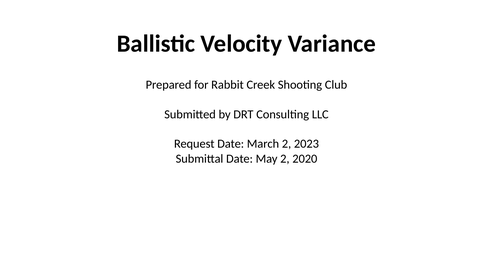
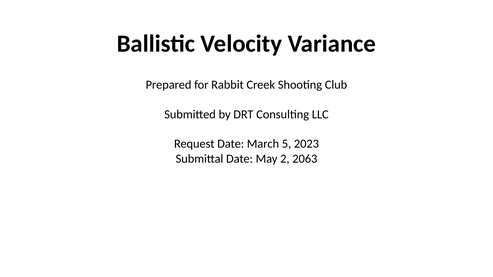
March 2: 2 -> 5
2020: 2020 -> 2063
